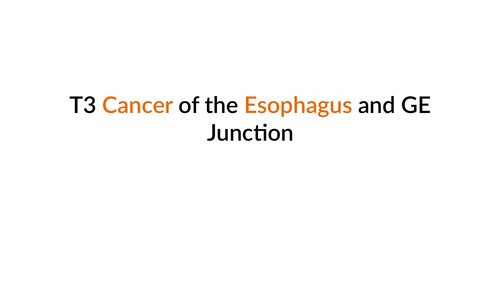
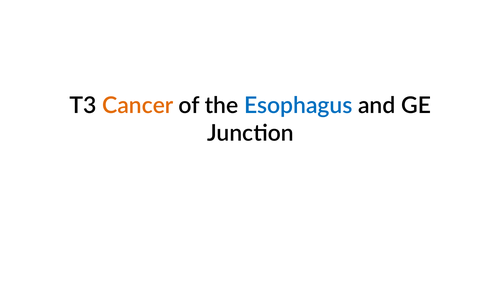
Esophagus colour: orange -> blue
